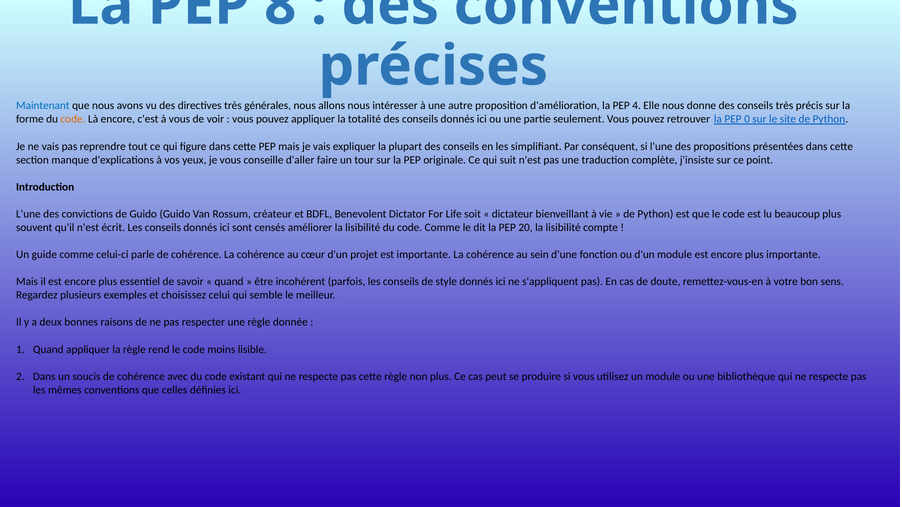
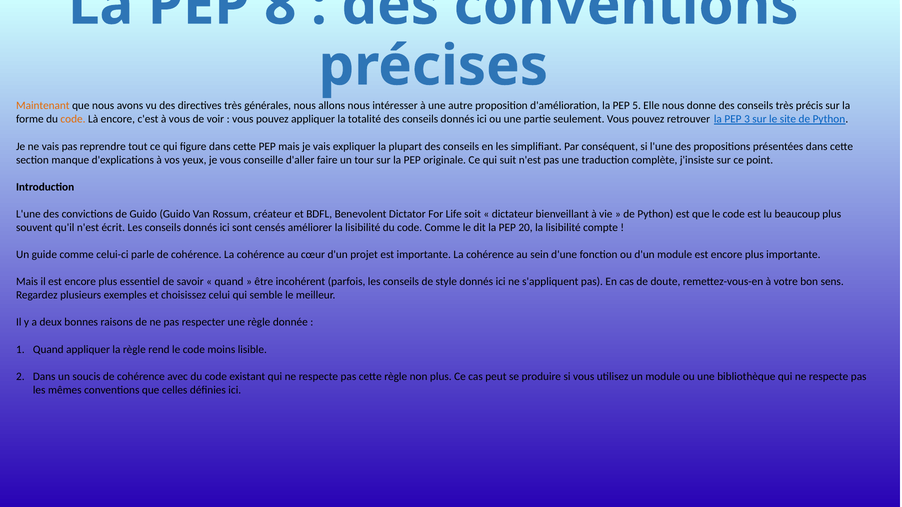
Maintenant colour: blue -> orange
4: 4 -> 5
0: 0 -> 3
